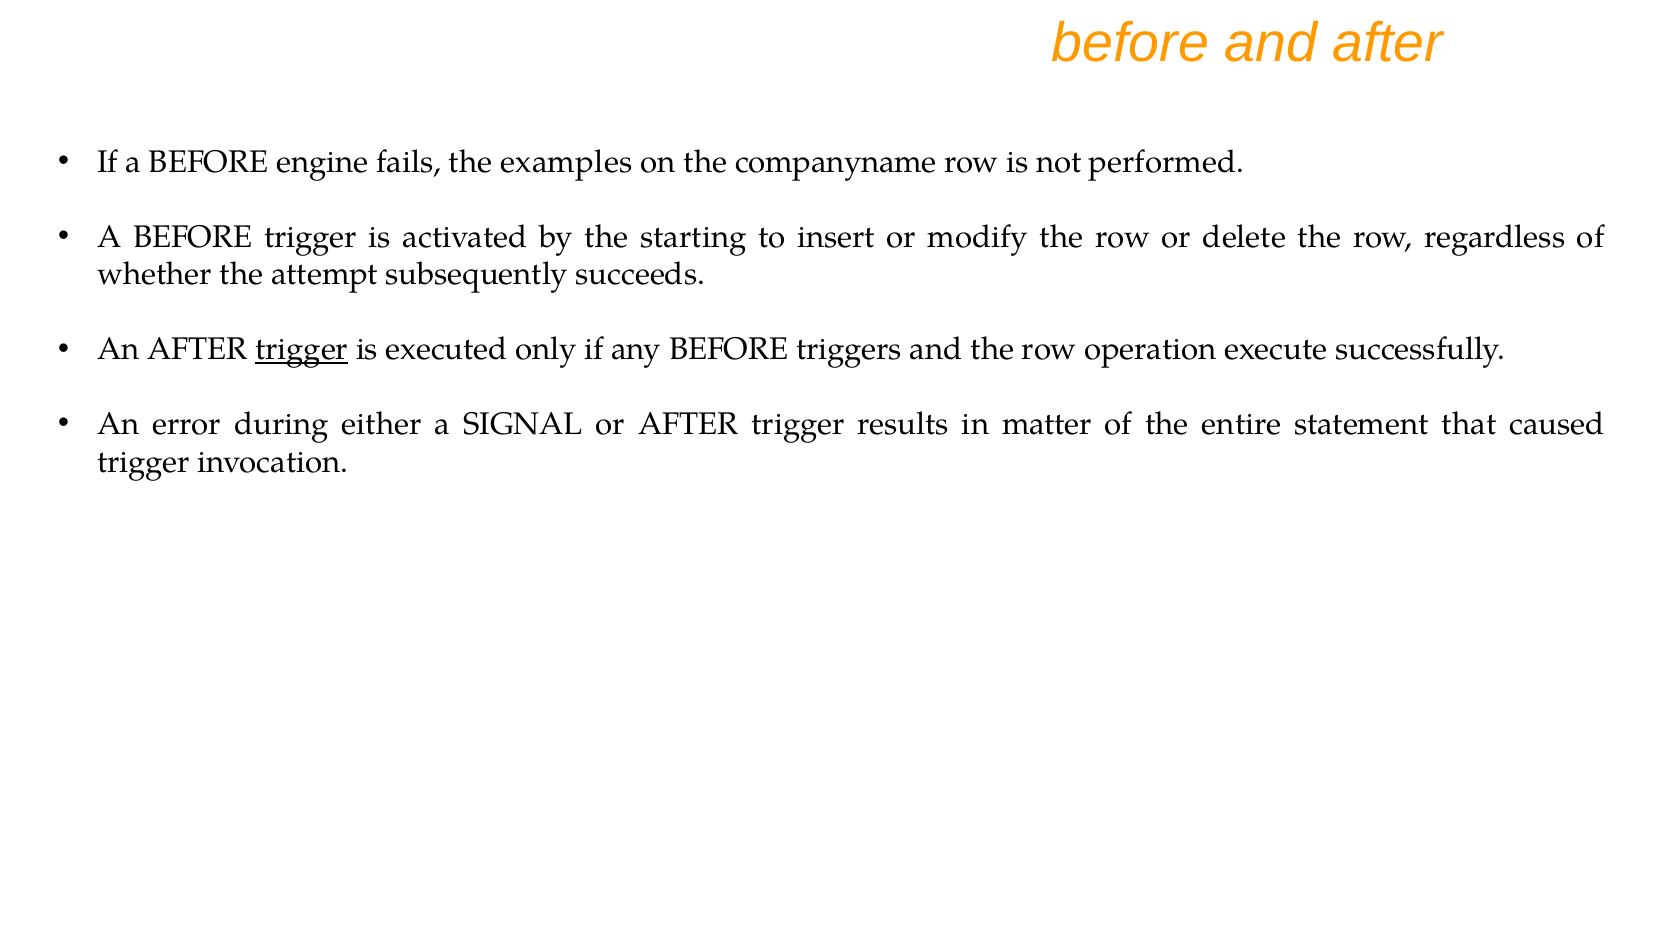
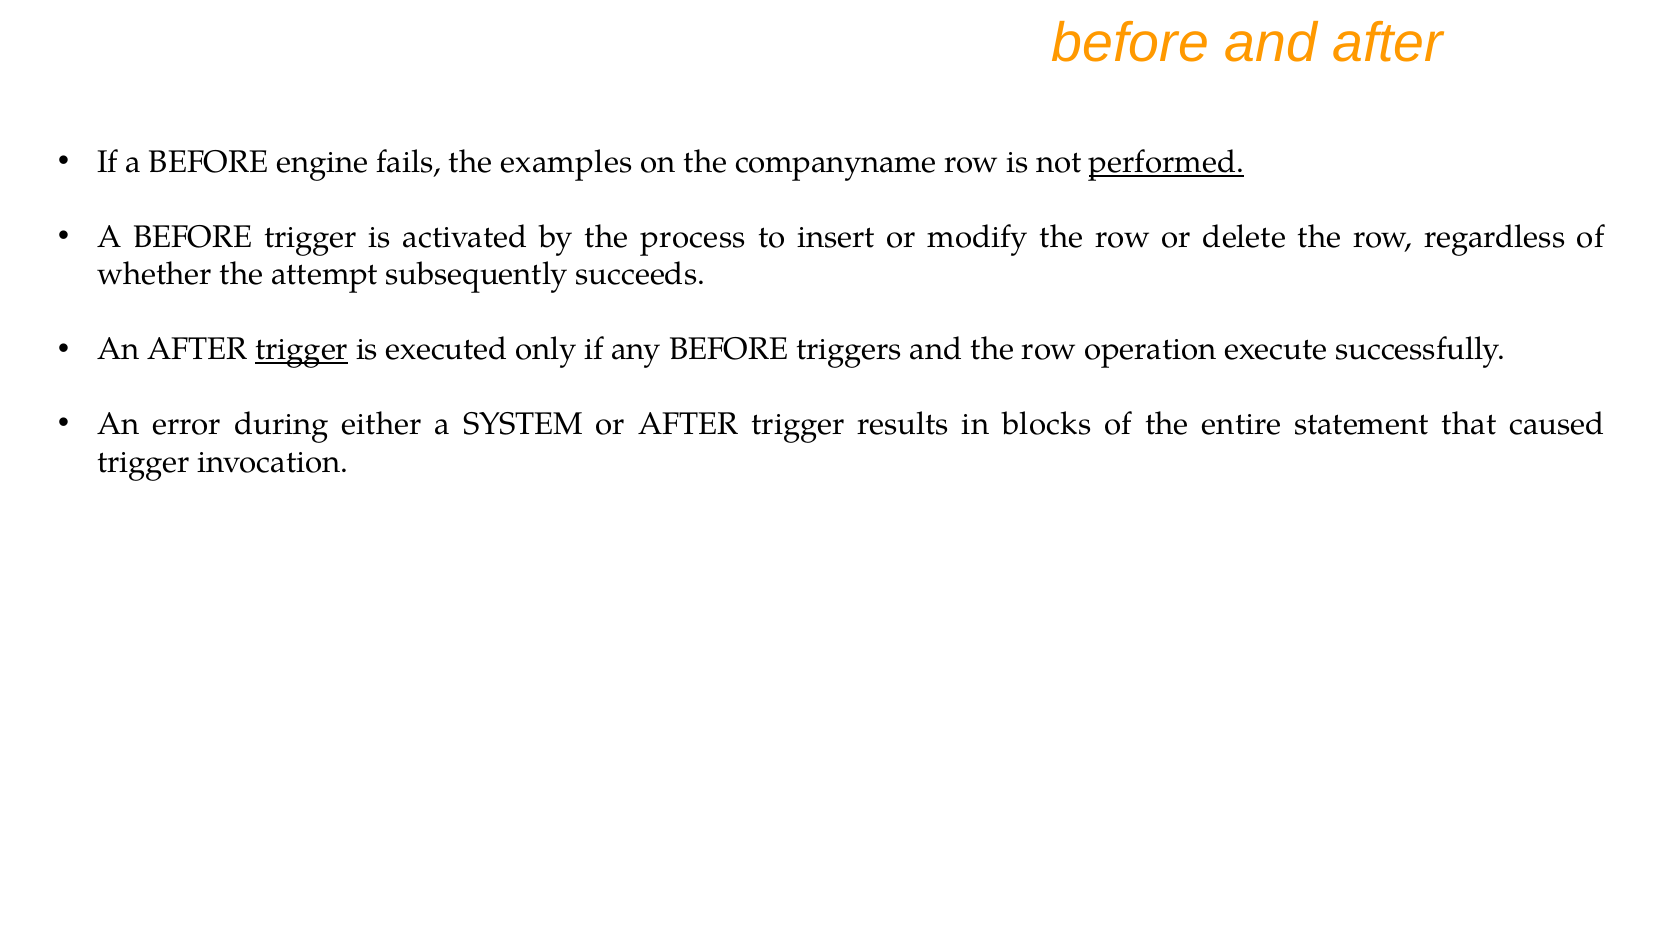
performed underline: none -> present
starting: starting -> process
SIGNAL: SIGNAL -> SYSTEM
matter: matter -> blocks
